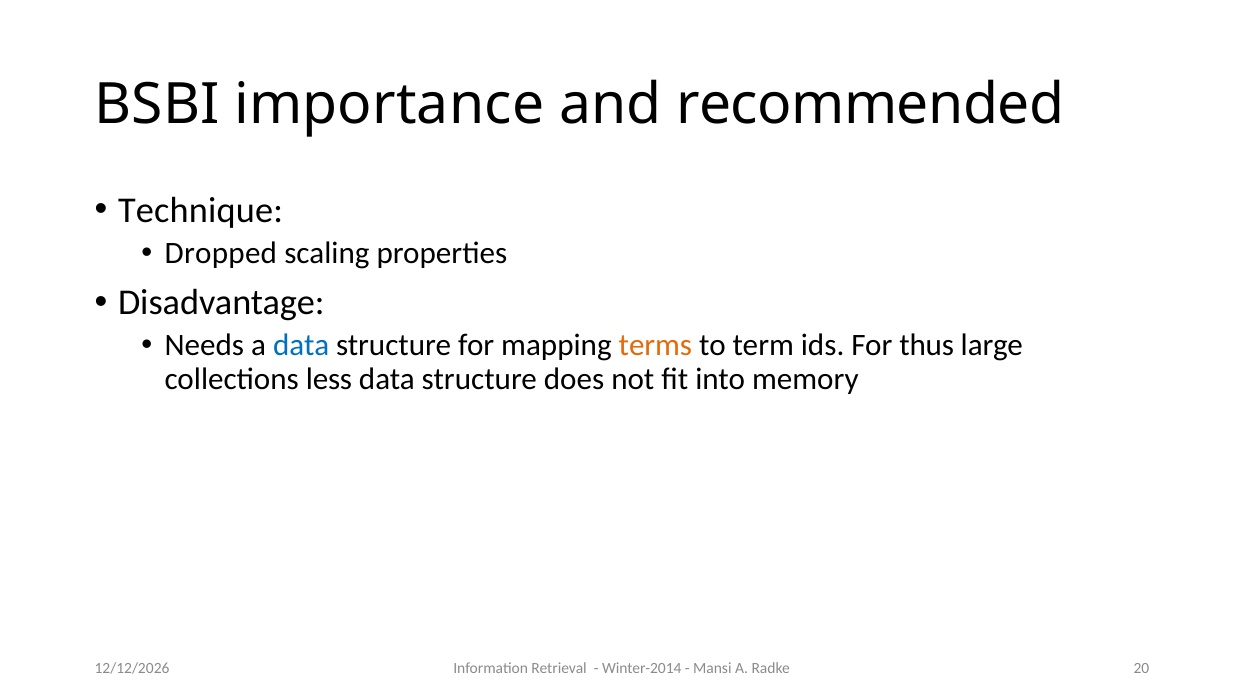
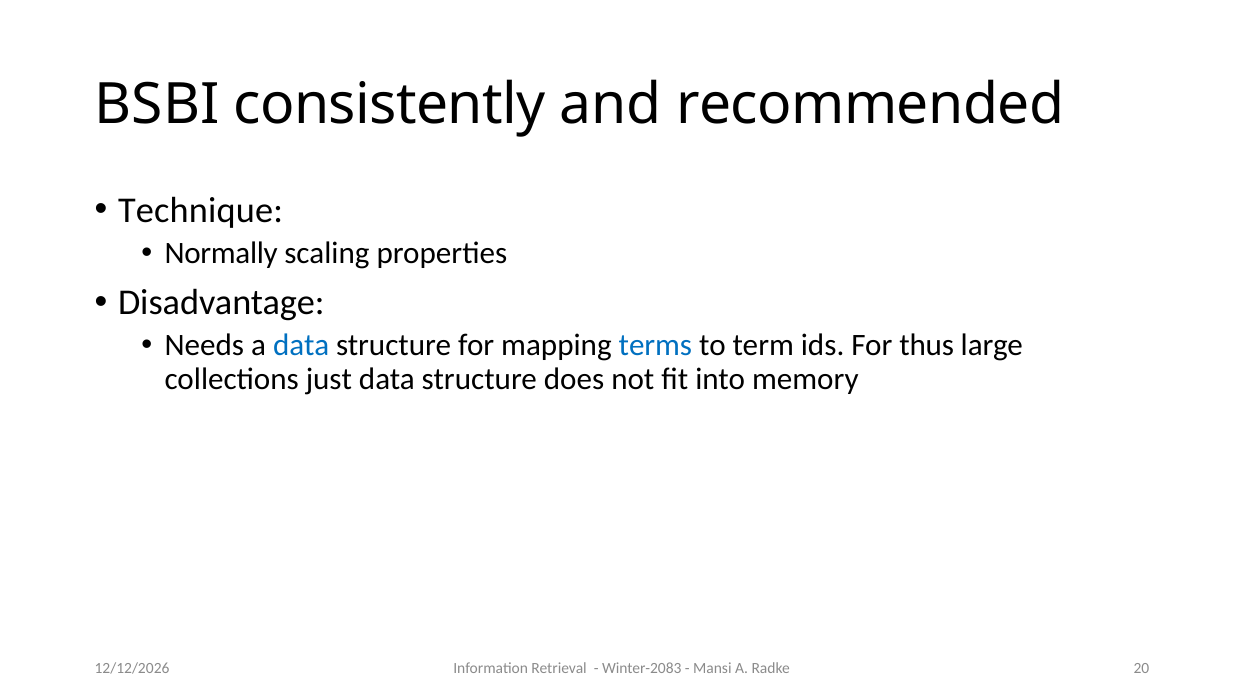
importance: importance -> consistently
Dropped: Dropped -> Normally
terms colour: orange -> blue
less: less -> just
Winter-2014: Winter-2014 -> Winter-2083
